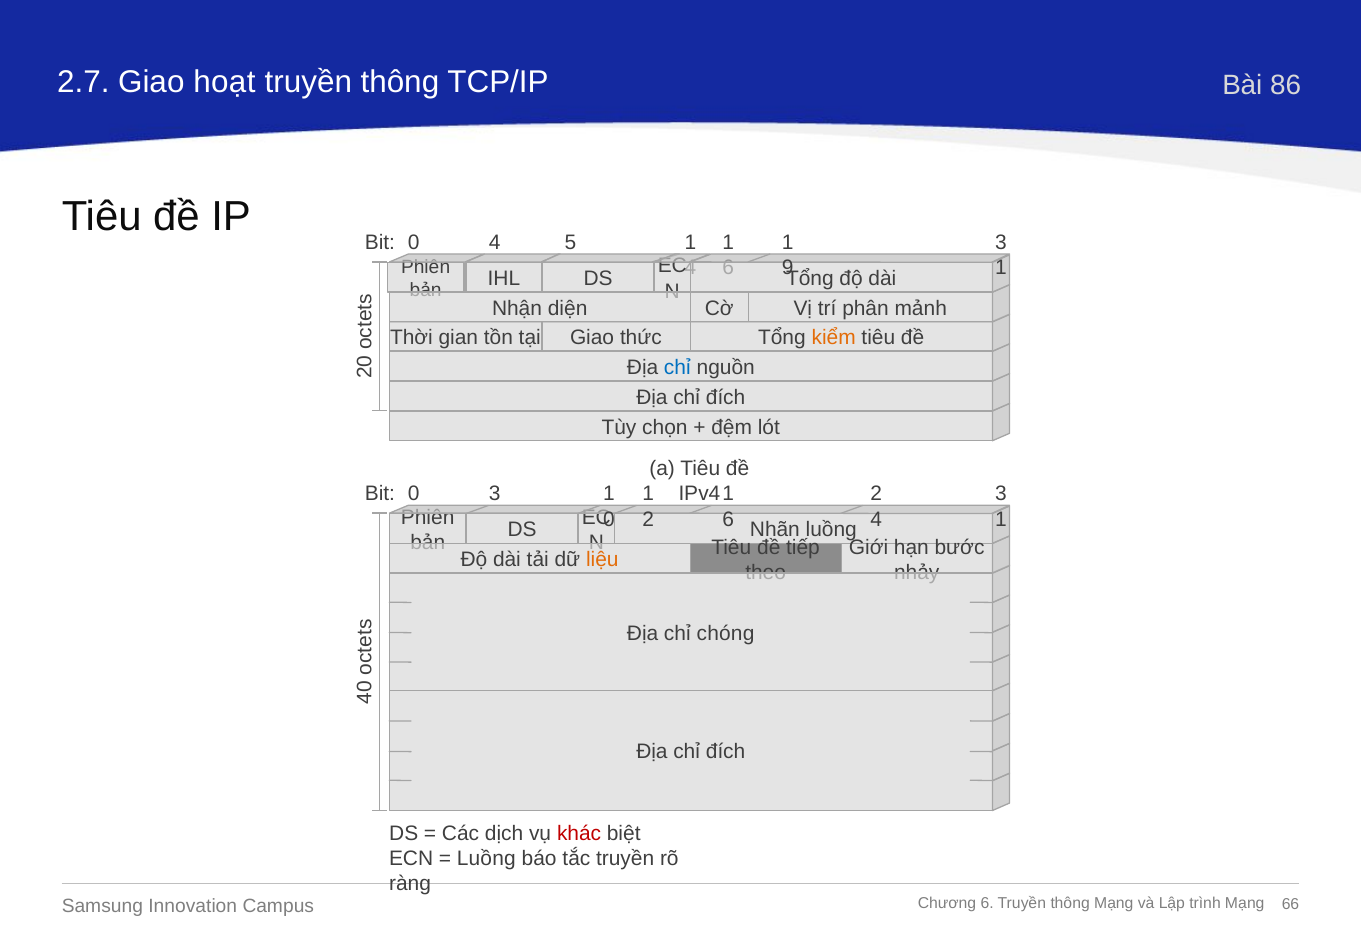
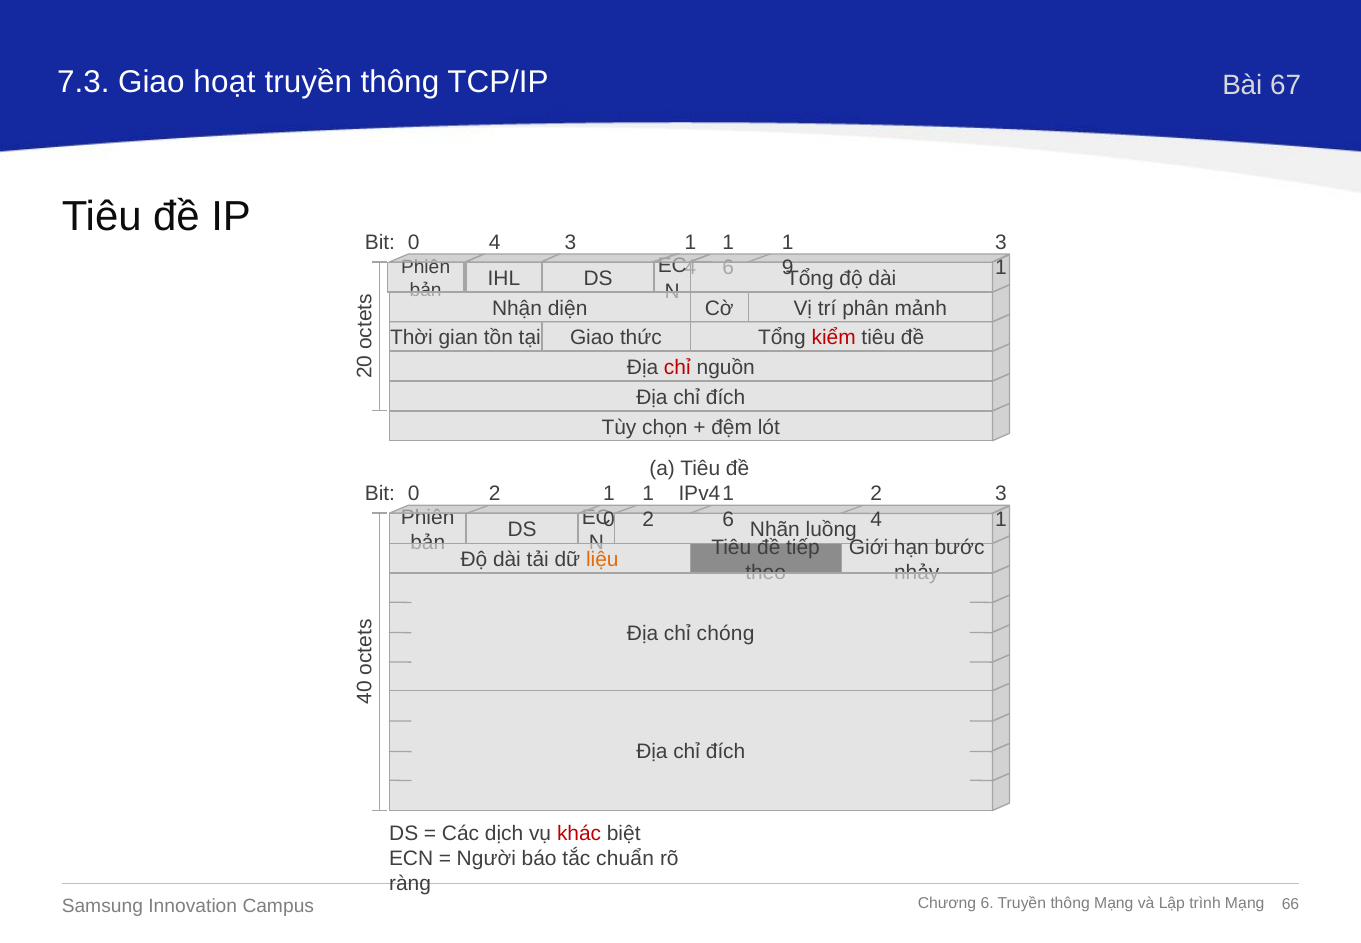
2.7: 2.7 -> 7.3
86: 86 -> 67
0 4 5: 5 -> 3
kiểm colour: orange -> red
chỉ at (677, 367) colour: blue -> red
0 3: 3 -> 2
Luồng at (486, 858): Luồng -> Người
tắc truyền: truyền -> chuẩn
